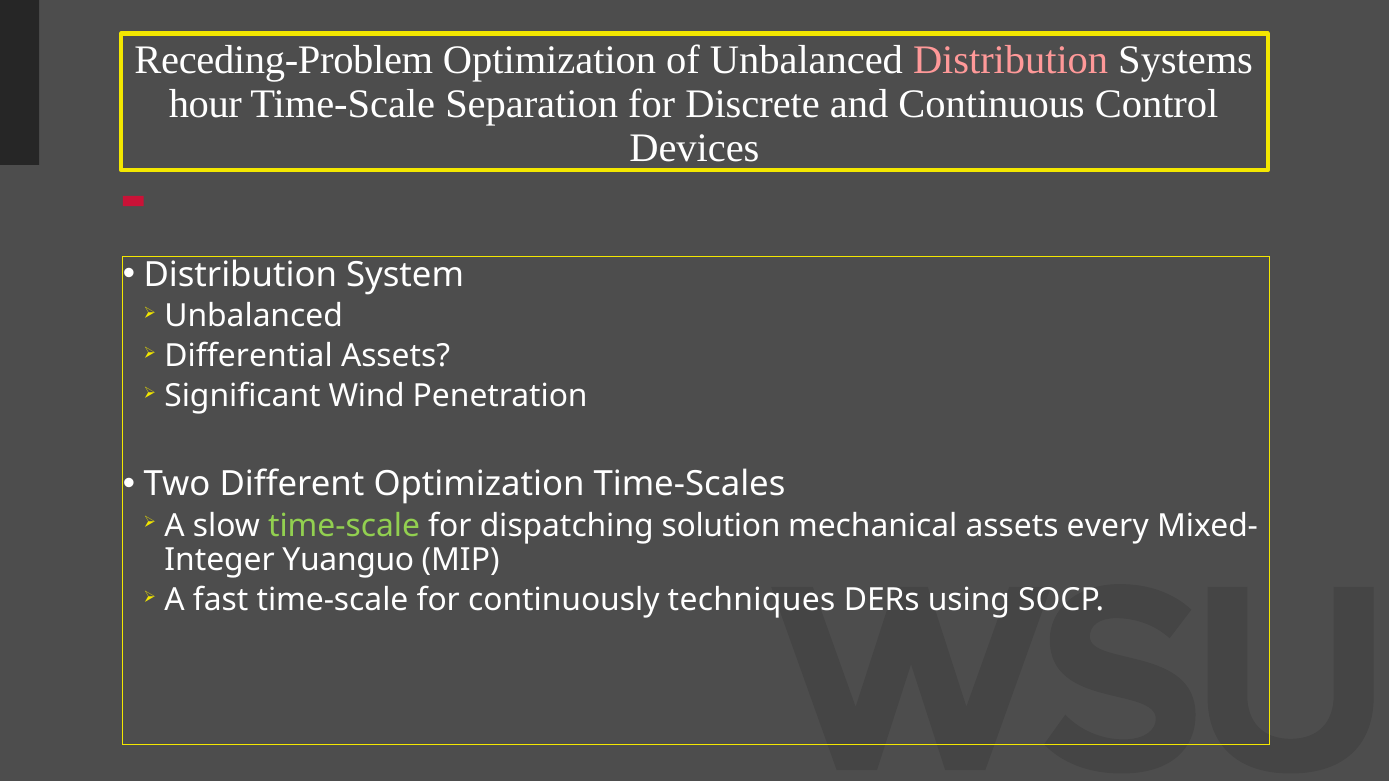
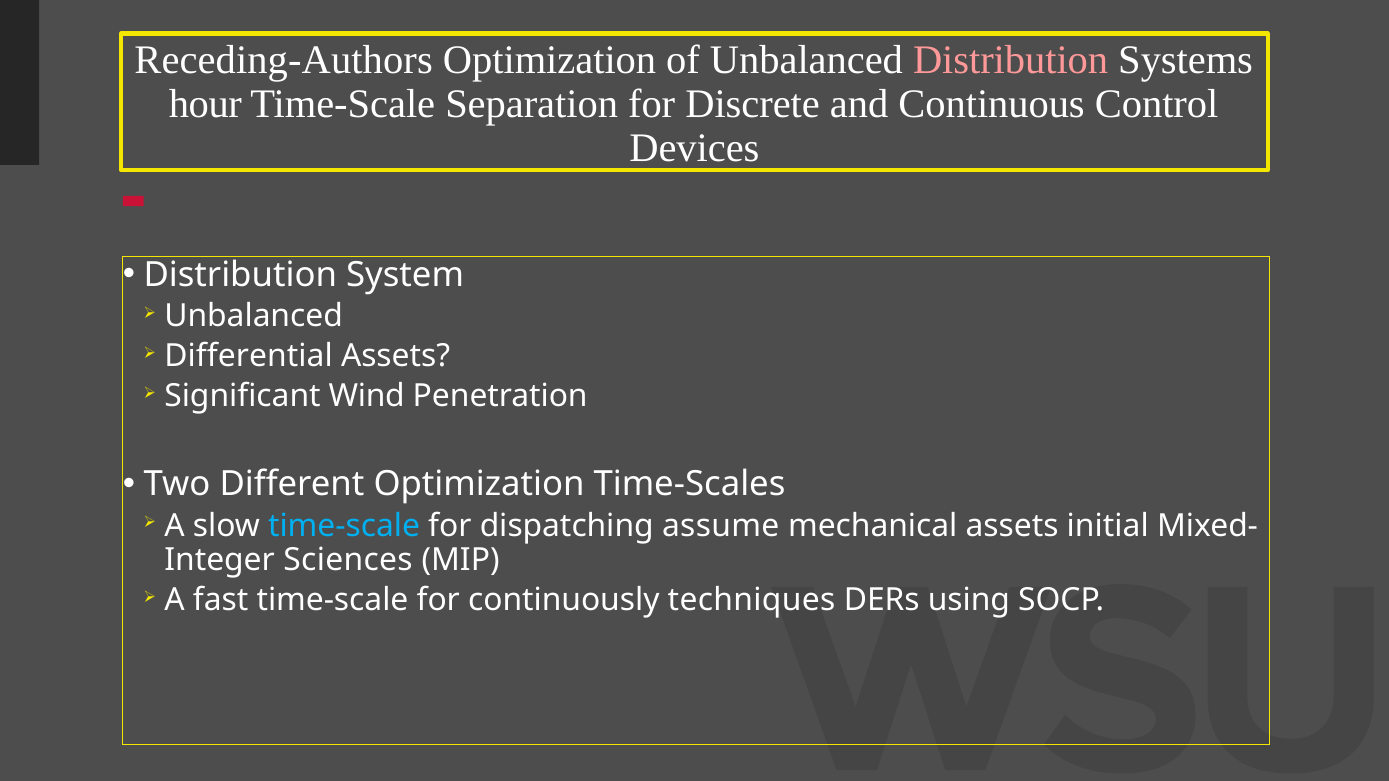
Receding-Problem: Receding-Problem -> Receding-Authors
time-scale at (344, 526) colour: light green -> light blue
solution: solution -> assume
every: every -> initial
Yuanguo: Yuanguo -> Sciences
